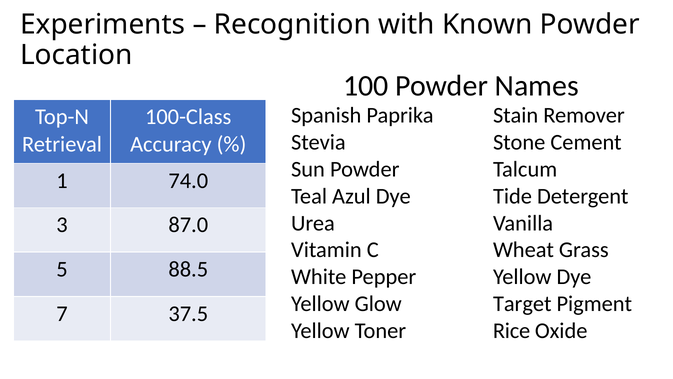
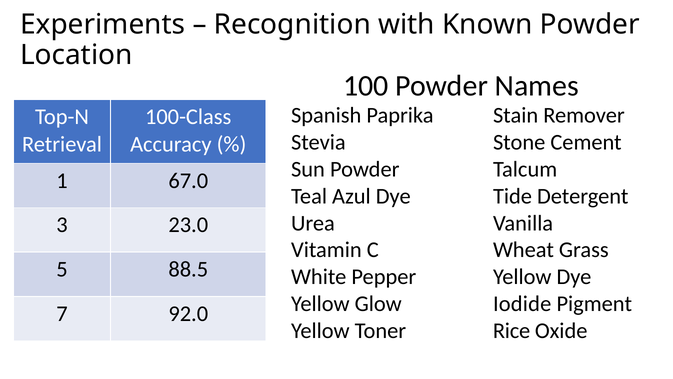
74.0: 74.0 -> 67.0
87.0: 87.0 -> 23.0
Glow Target: Target -> Iodide
37.5: 37.5 -> 92.0
